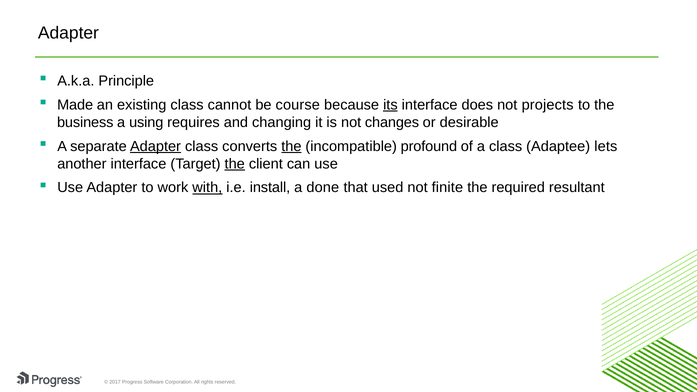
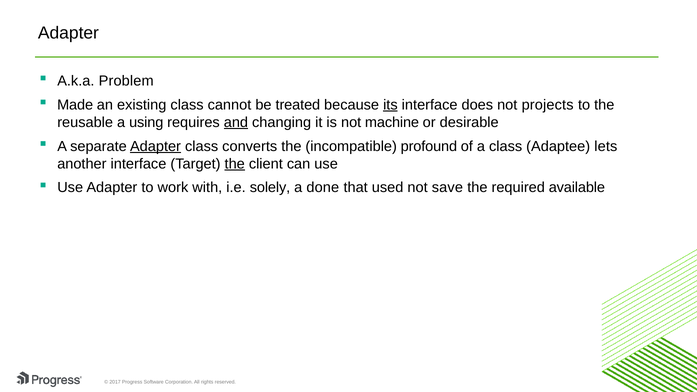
Principle: Principle -> Problem
course: course -> treated
business: business -> reusable
and underline: none -> present
changes: changes -> machine
the at (291, 146) underline: present -> none
with underline: present -> none
install: install -> solely
finite: finite -> save
resultant: resultant -> available
